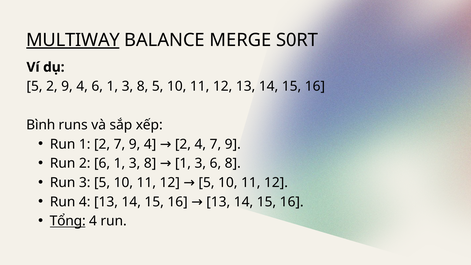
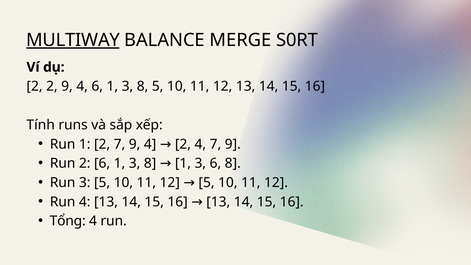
5 at (35, 86): 5 -> 2
Bình: Bình -> Tính
Tổng underline: present -> none
